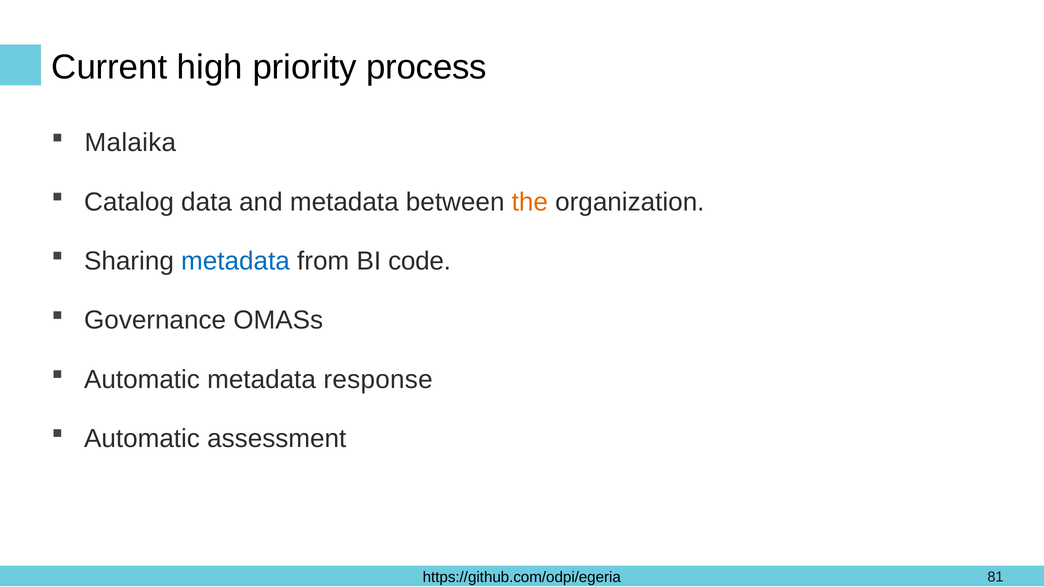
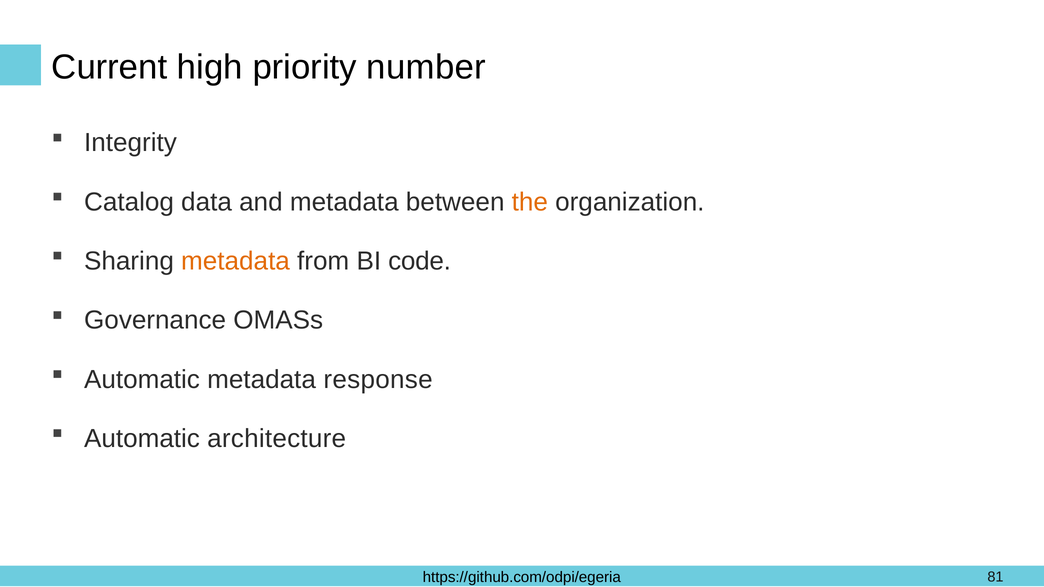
process: process -> number
Malaika: Malaika -> Integrity
metadata at (235, 261) colour: blue -> orange
assessment: assessment -> architecture
